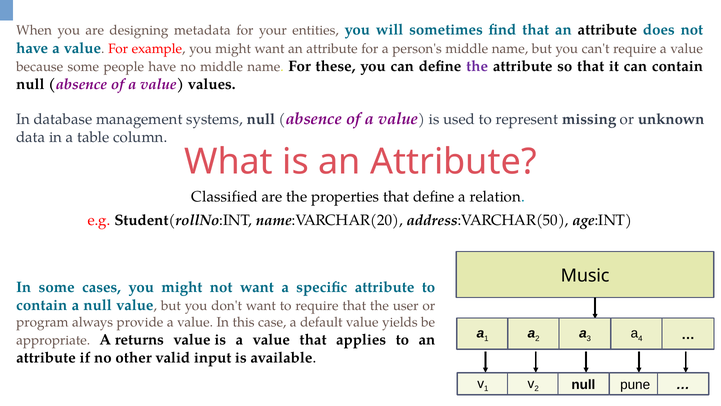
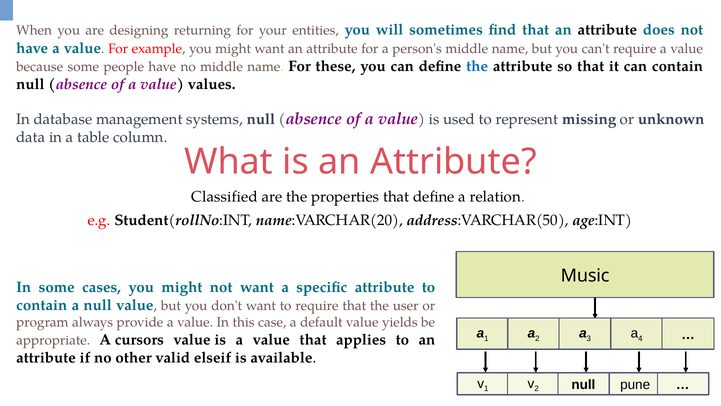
metadata: metadata -> returning
the at (477, 66) colour: purple -> blue
returns: returns -> cursors
input: input -> elseif
